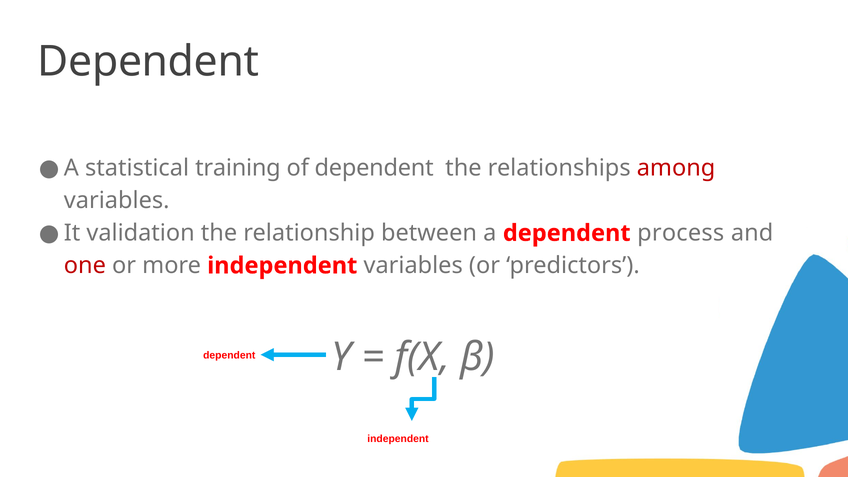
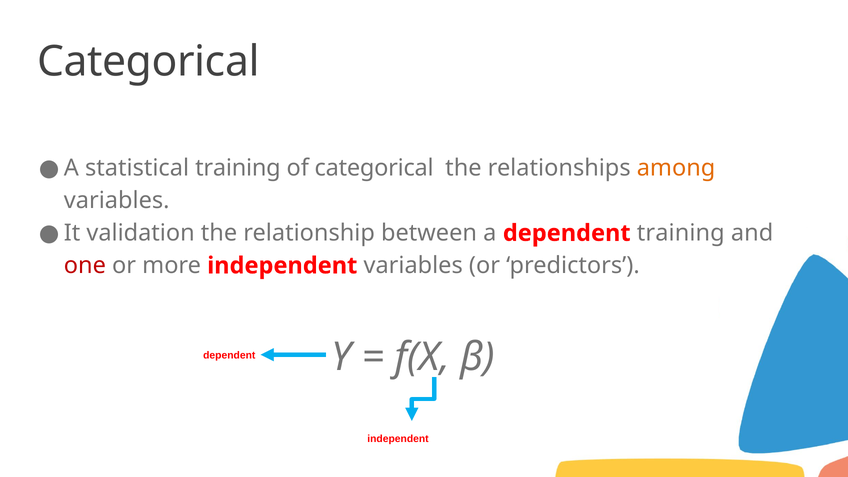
Dependent at (148, 62): Dependent -> Categorical
of dependent: dependent -> categorical
among colour: red -> orange
dependent process: process -> training
